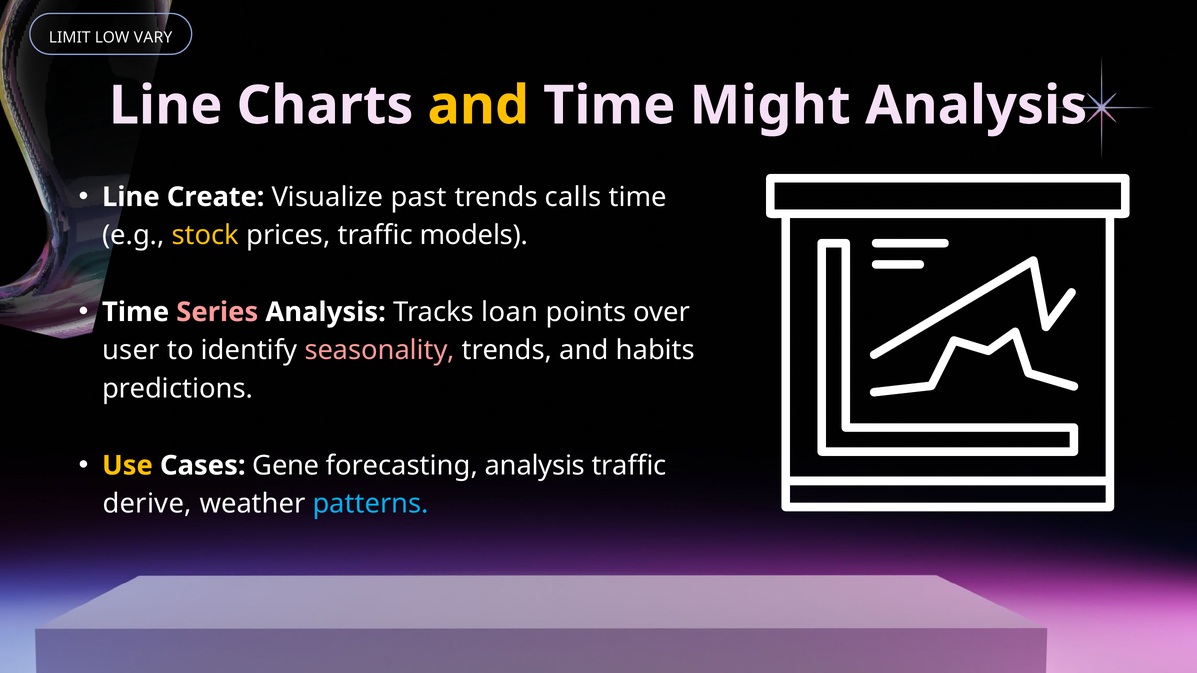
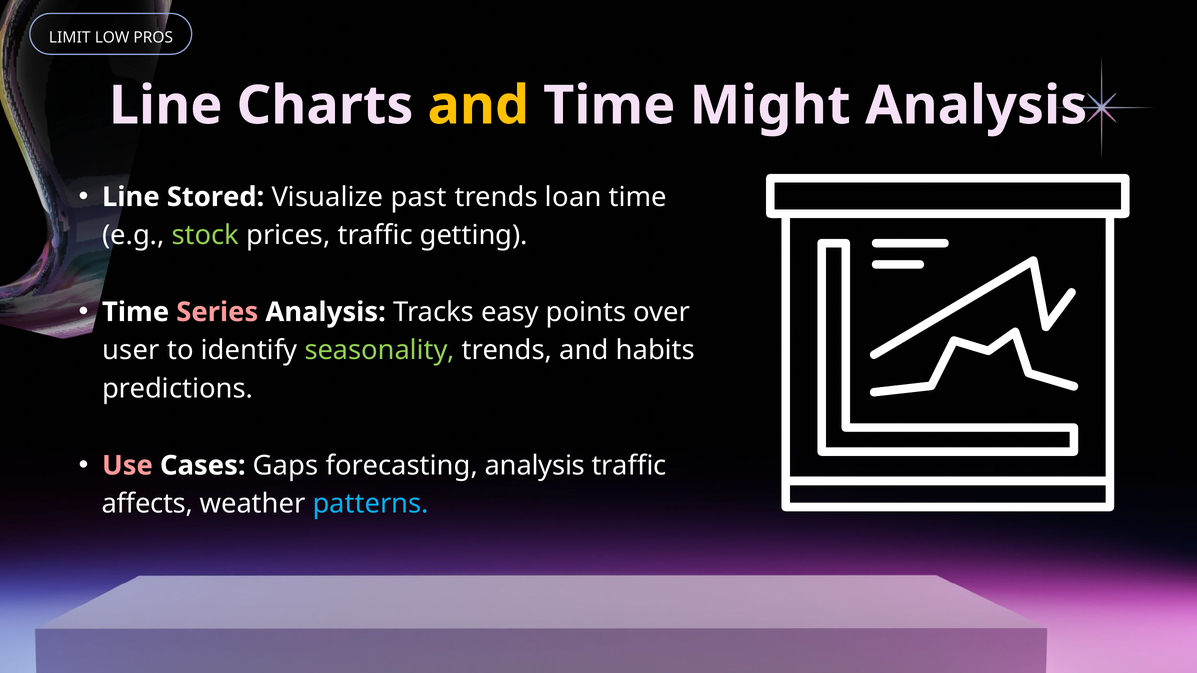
VARY: VARY -> PROS
Create: Create -> Stored
calls: calls -> loan
stock colour: yellow -> light green
models: models -> getting
loan: loan -> easy
seasonality colour: pink -> light green
Use colour: yellow -> pink
Gene: Gene -> Gaps
derive: derive -> affects
